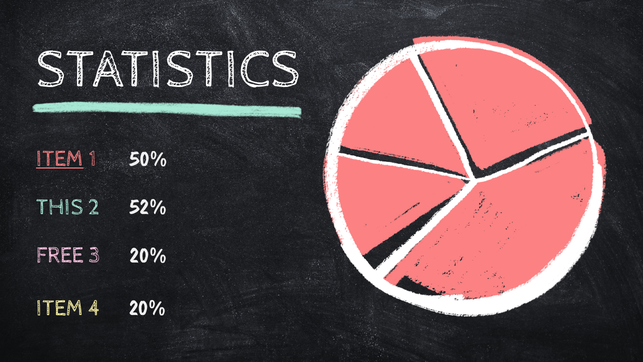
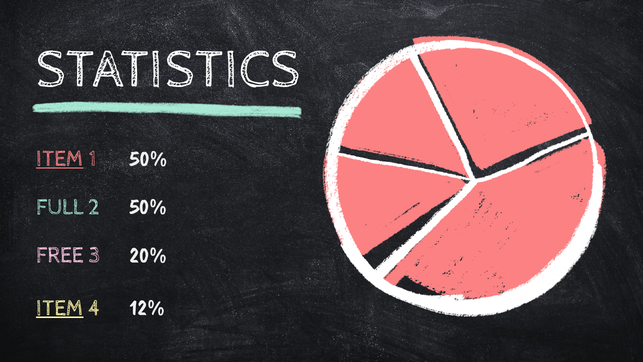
THIS: THIS -> FULL
52% at (148, 207): 52% -> 50%
ITEM at (60, 307) underline: none -> present
20% at (148, 308): 20% -> 12%
